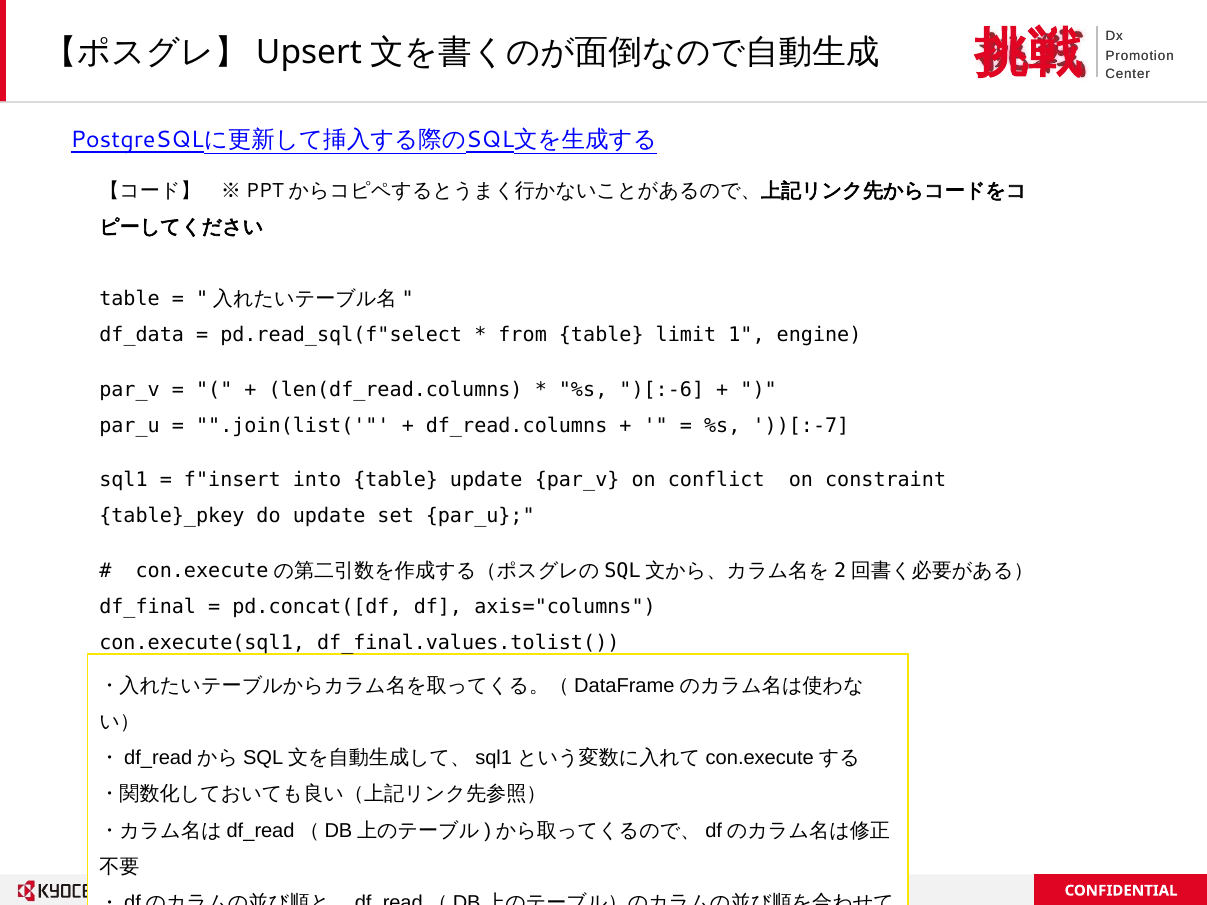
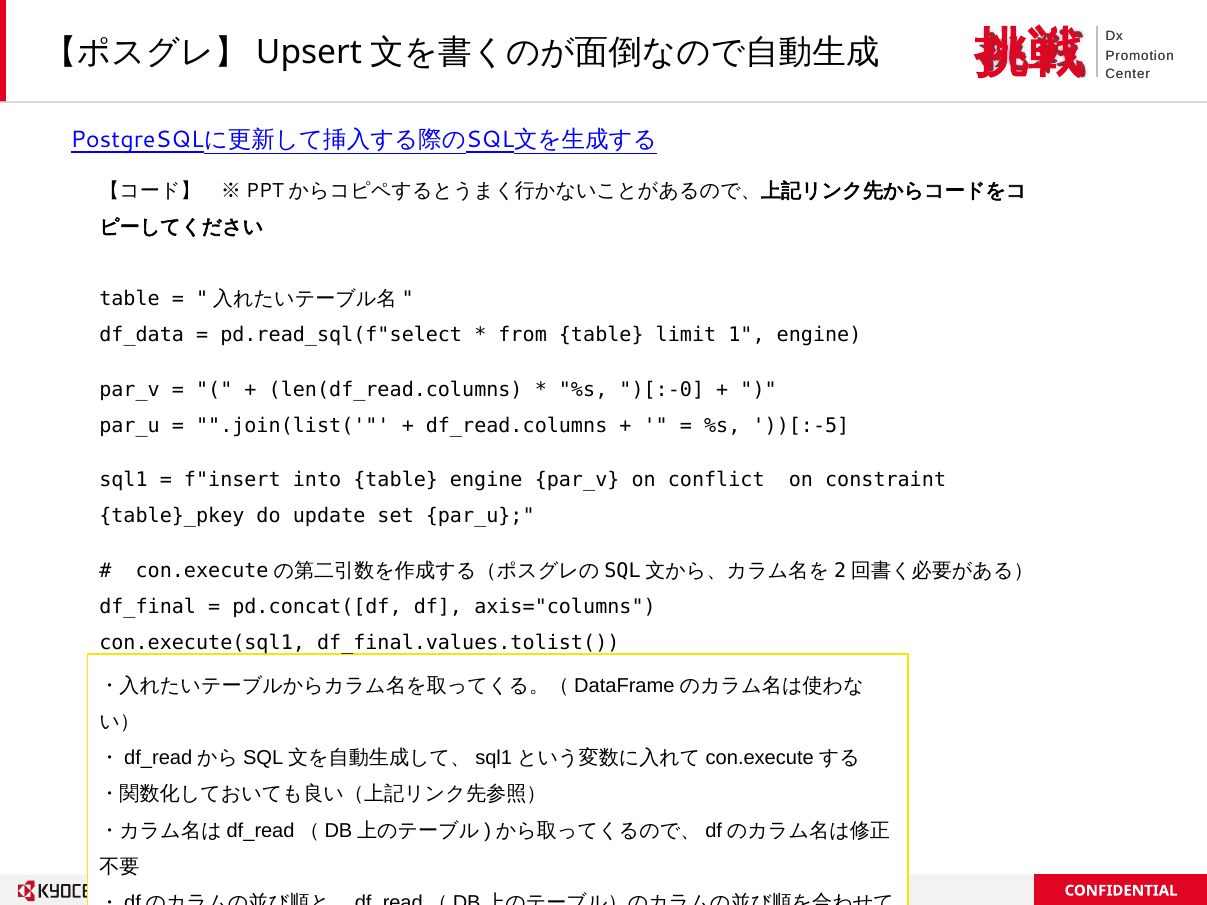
)[:-6: )[:-6 -> )[:-0
))[:-7: ))[:-7 -> ))[:-5
table update: update -> engine
